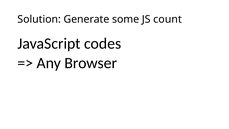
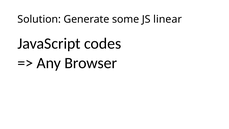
count: count -> linear
